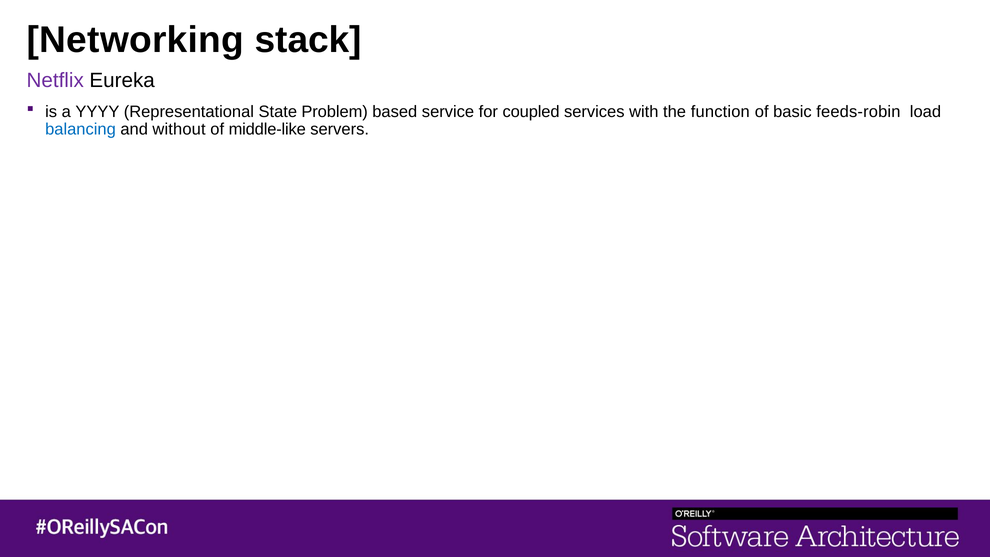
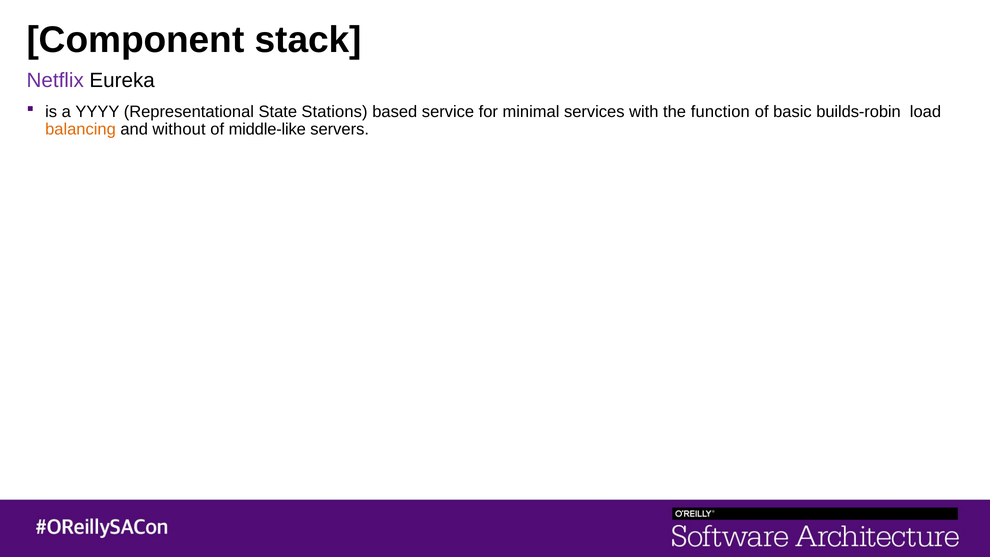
Networking: Networking -> Component
Problem: Problem -> Stations
coupled: coupled -> minimal
feeds-robin: feeds-robin -> builds-robin
balancing colour: blue -> orange
